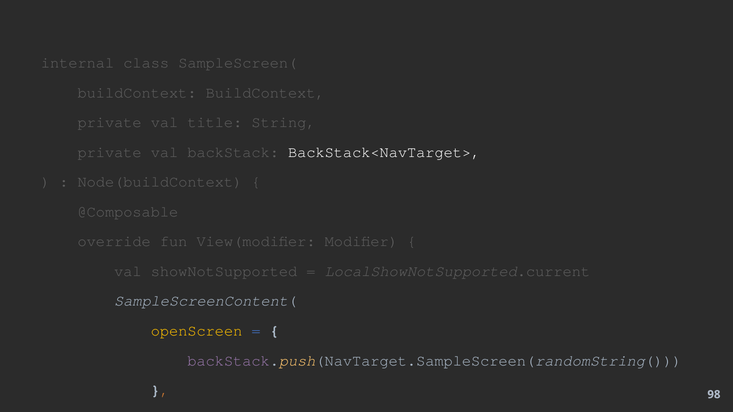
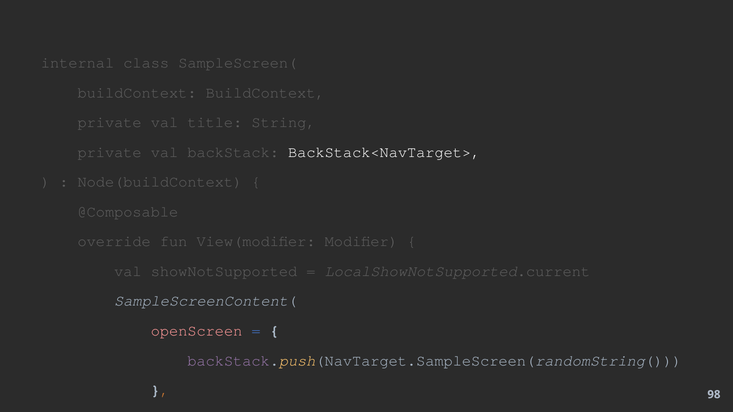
openScreen colour: yellow -> pink
